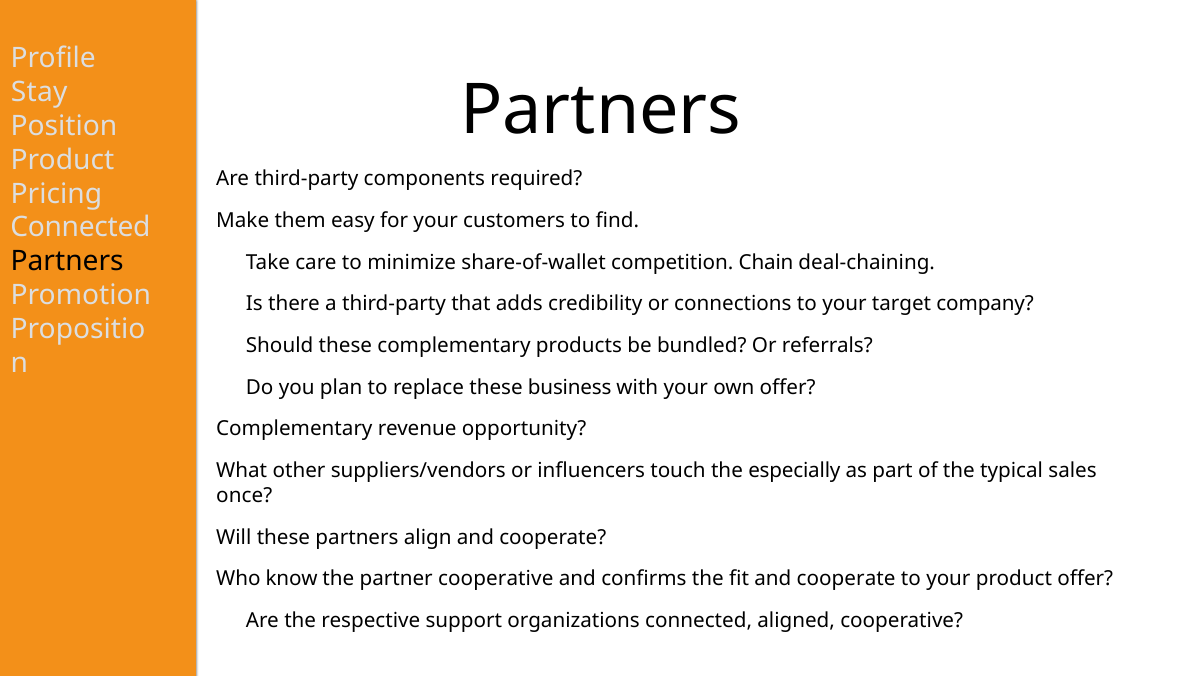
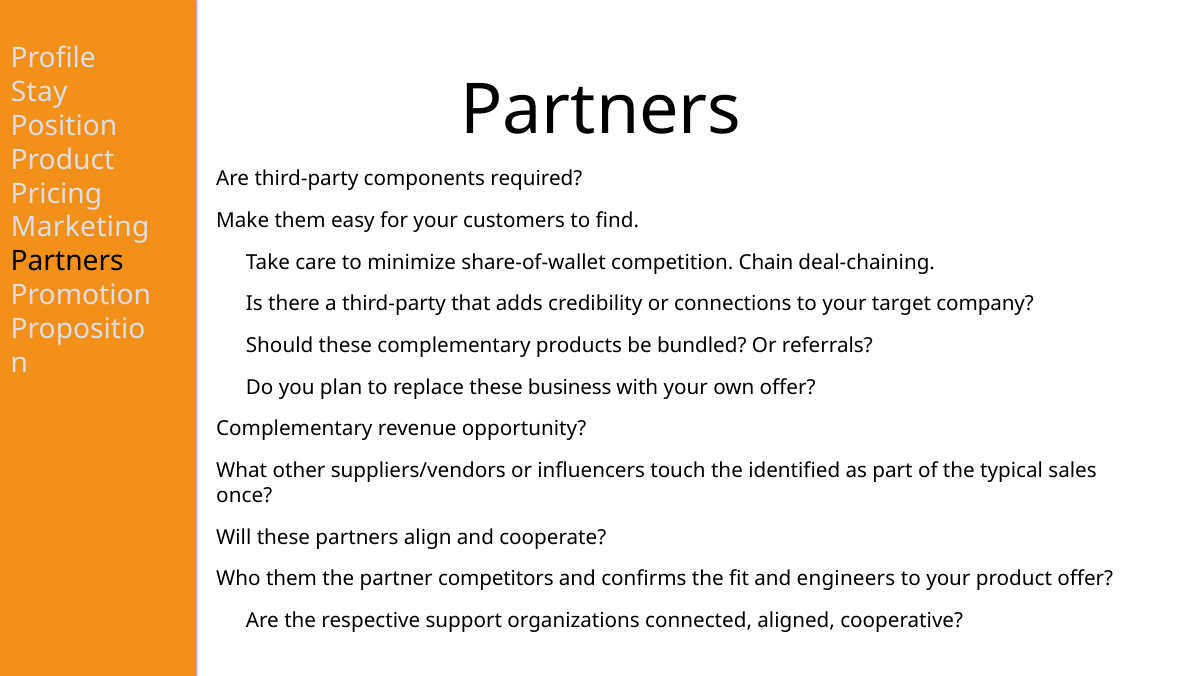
Connected at (80, 228): Connected -> Marketing
especially: especially -> identified
Who know: know -> them
partner cooperative: cooperative -> competitors
fit and cooperate: cooperate -> engineers
